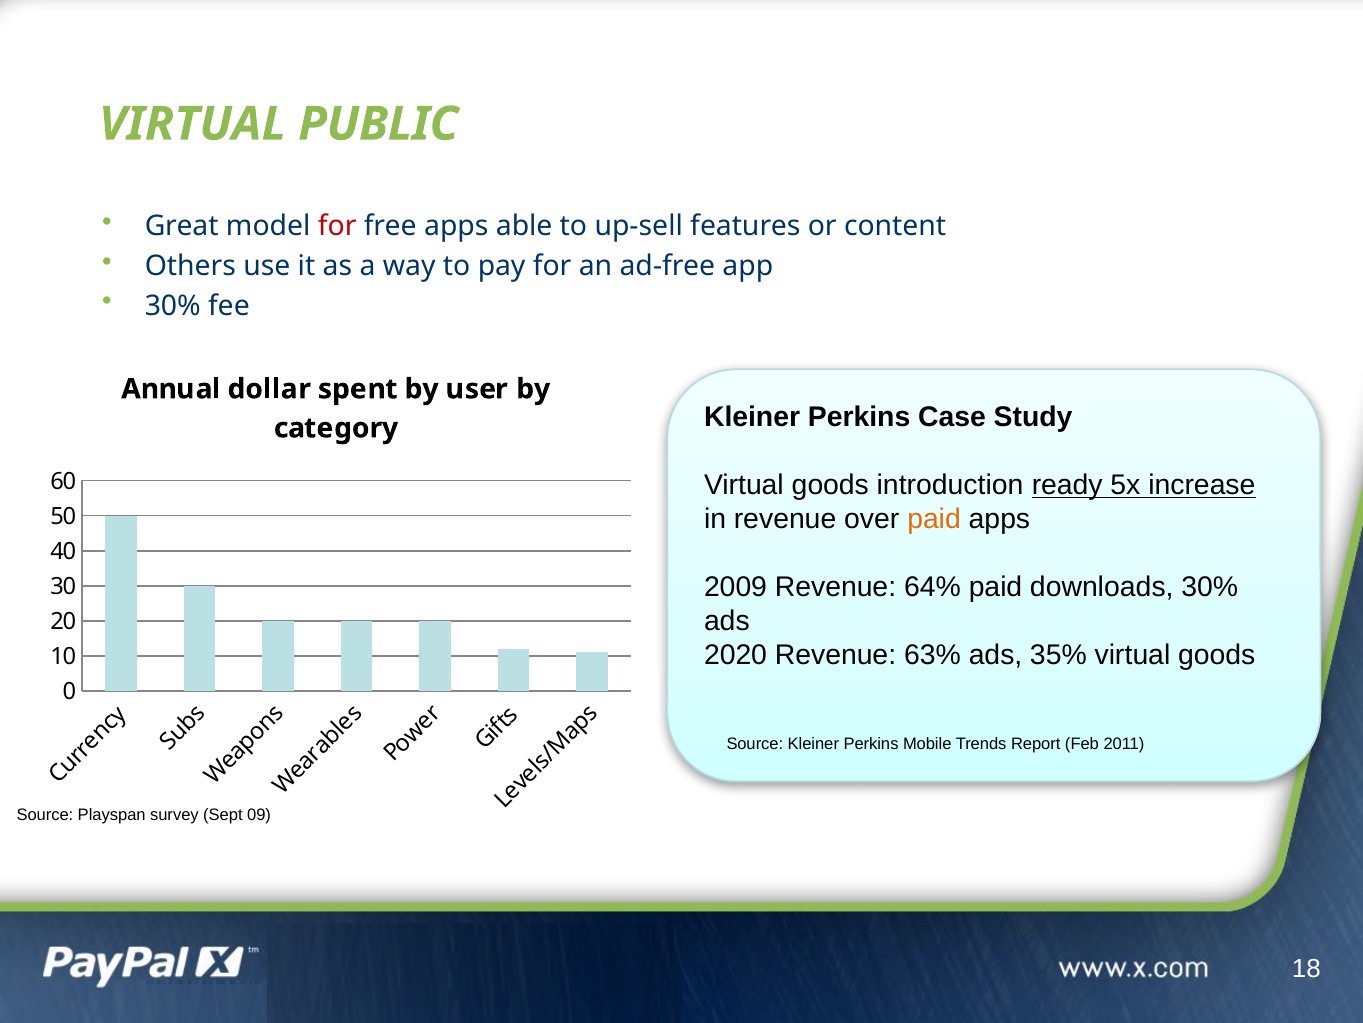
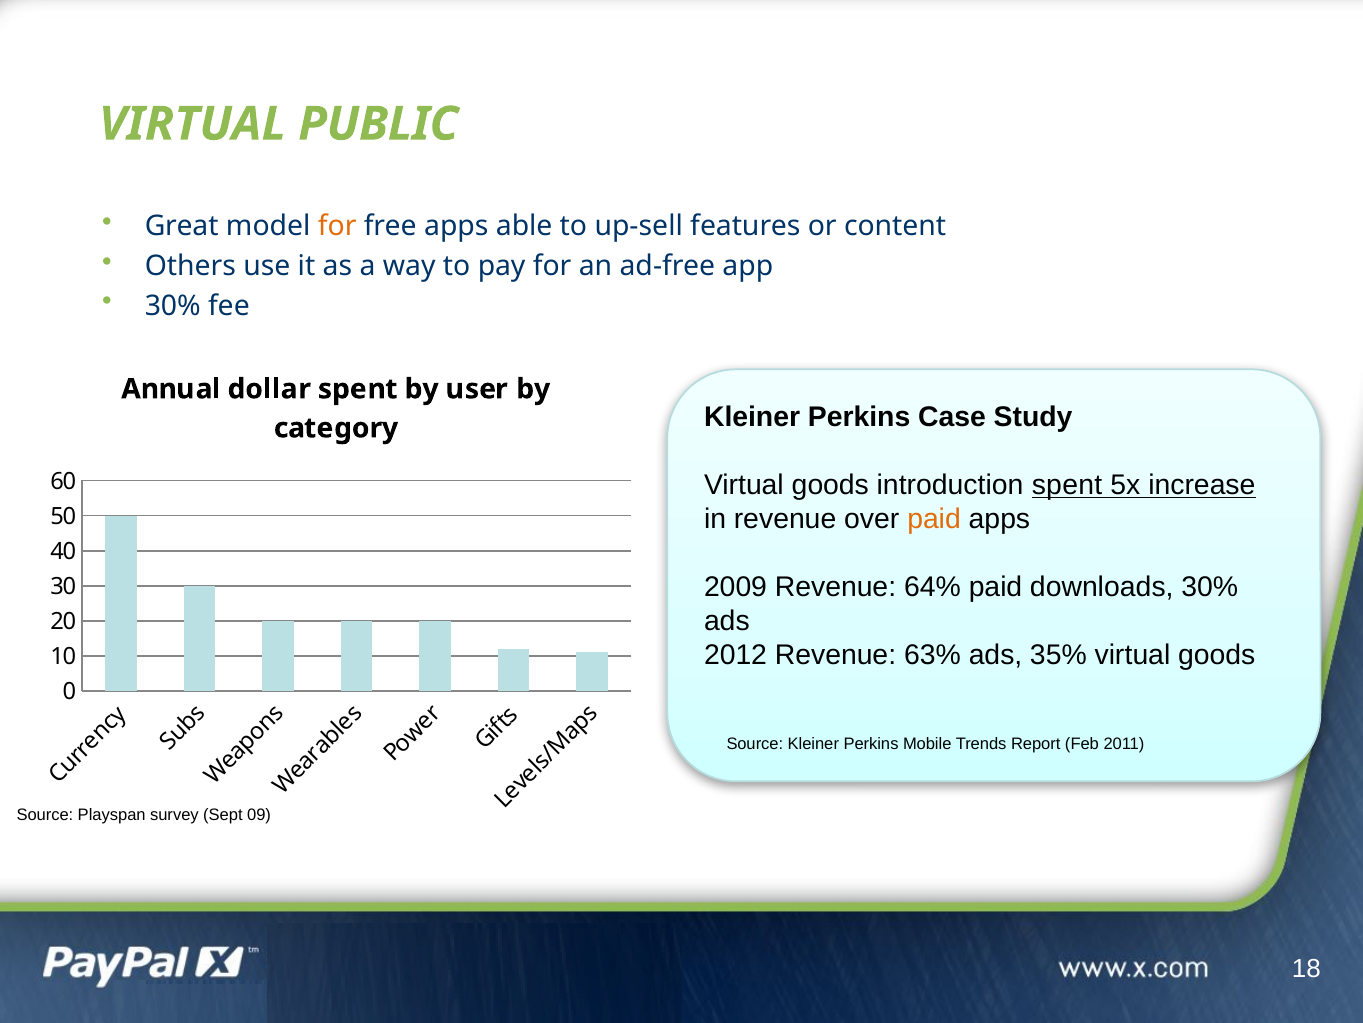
for at (337, 226) colour: red -> orange
introduction ready: ready -> spent
2020: 2020 -> 2012
